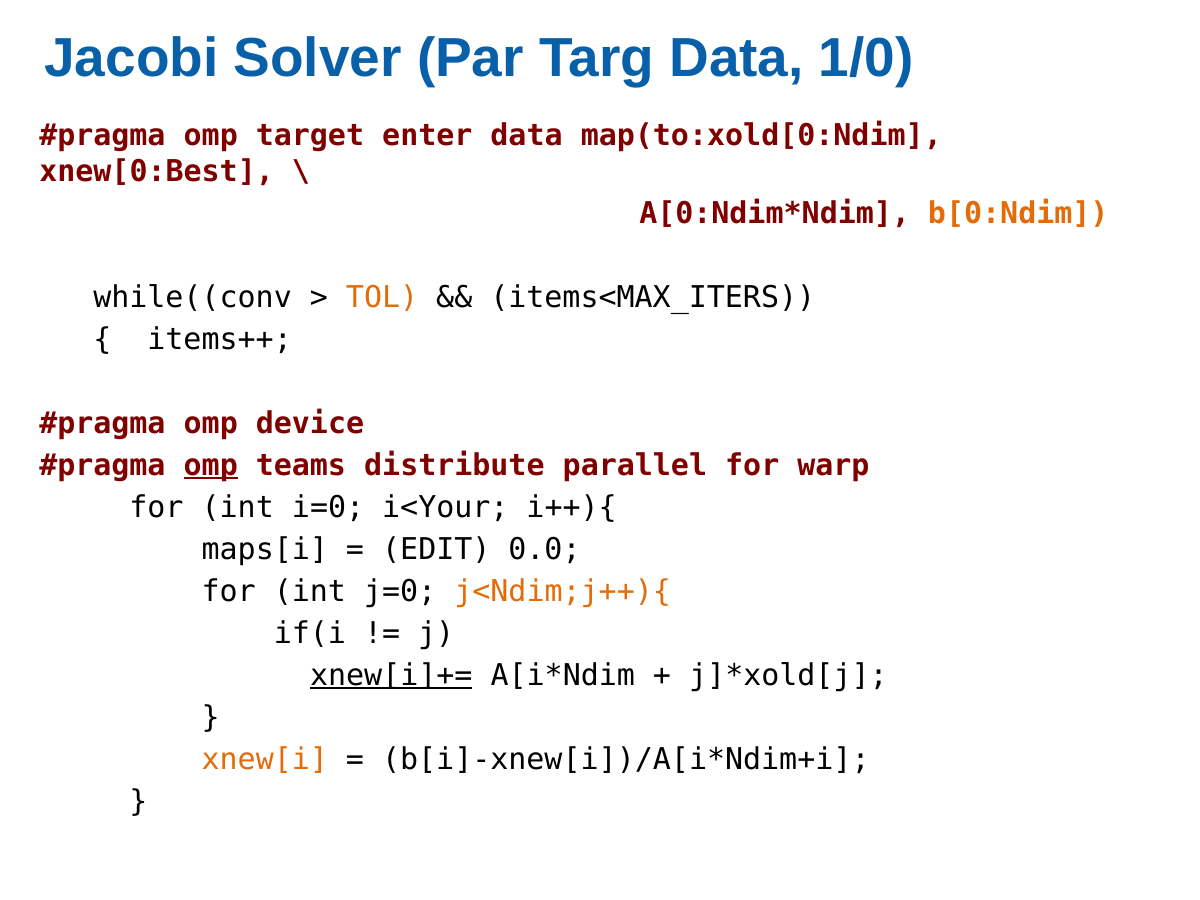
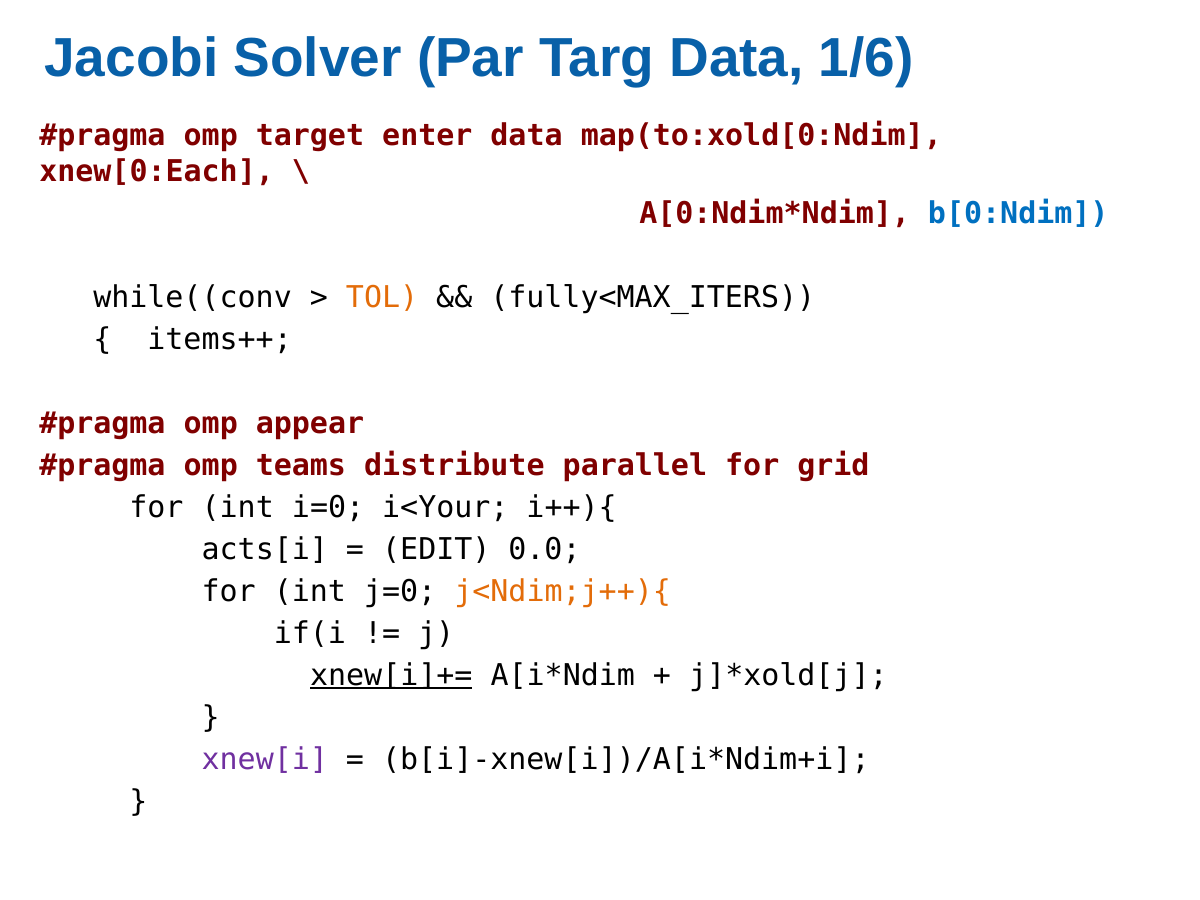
1/0: 1/0 -> 1/6
xnew[0:Best: xnew[0:Best -> xnew[0:Each
b[0:Ndim colour: orange -> blue
items<MAX_ITERS: items<MAX_ITERS -> fully<MAX_ITERS
device: device -> appear
omp at (211, 465) underline: present -> none
warp: warp -> grid
maps[i: maps[i -> acts[i
xnew[i colour: orange -> purple
